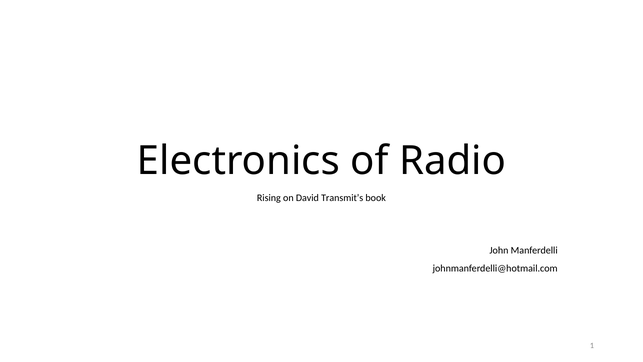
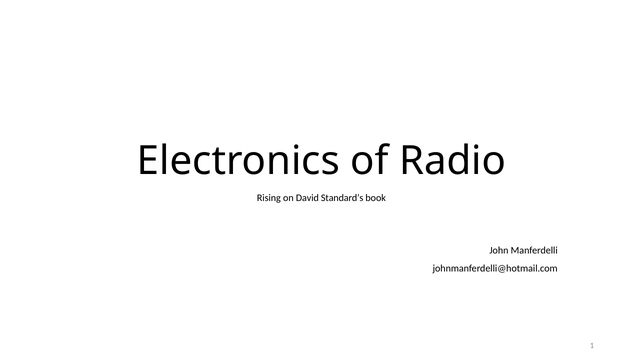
Transmit’s: Transmit’s -> Standard’s
